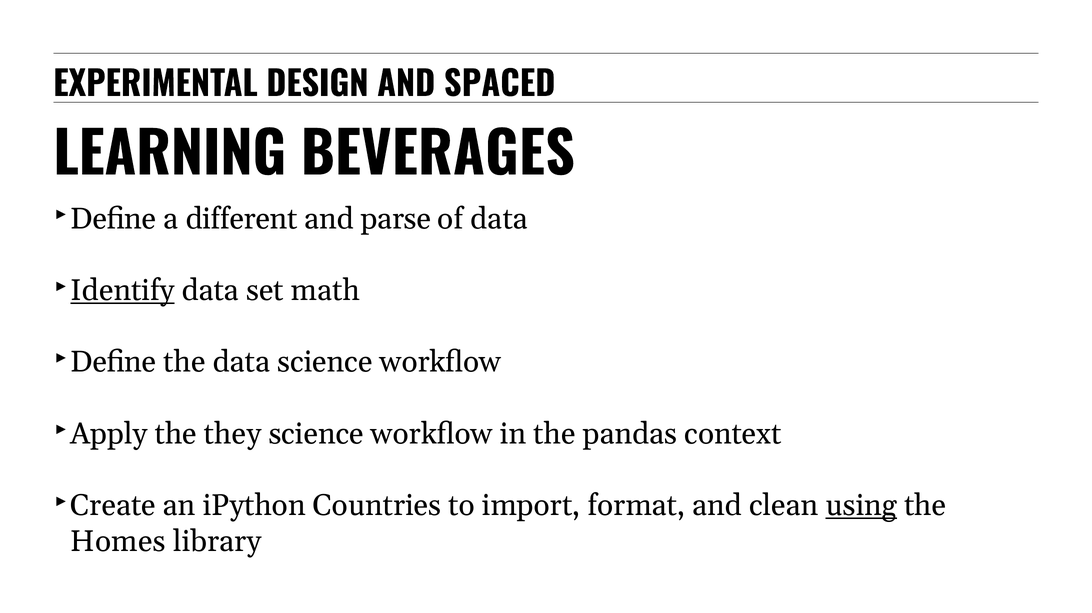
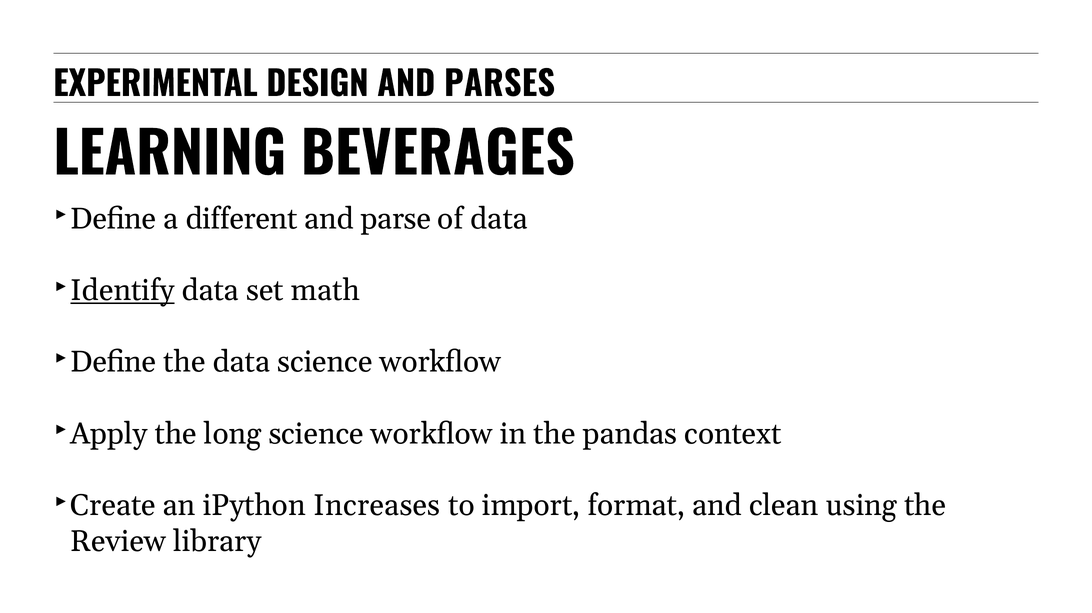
SPACED: SPACED -> PARSES
they: they -> long
Countries: Countries -> Increases
using underline: present -> none
Homes: Homes -> Review
